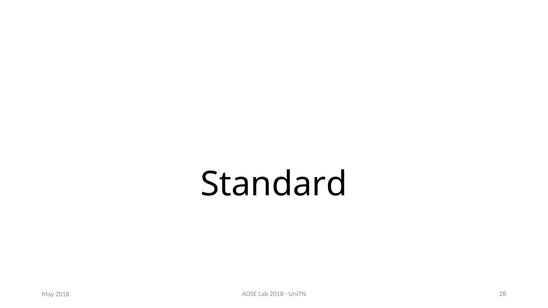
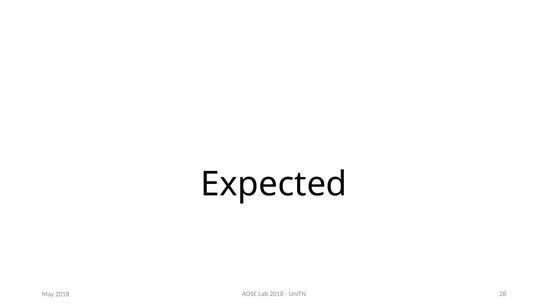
Standard: Standard -> Expected
